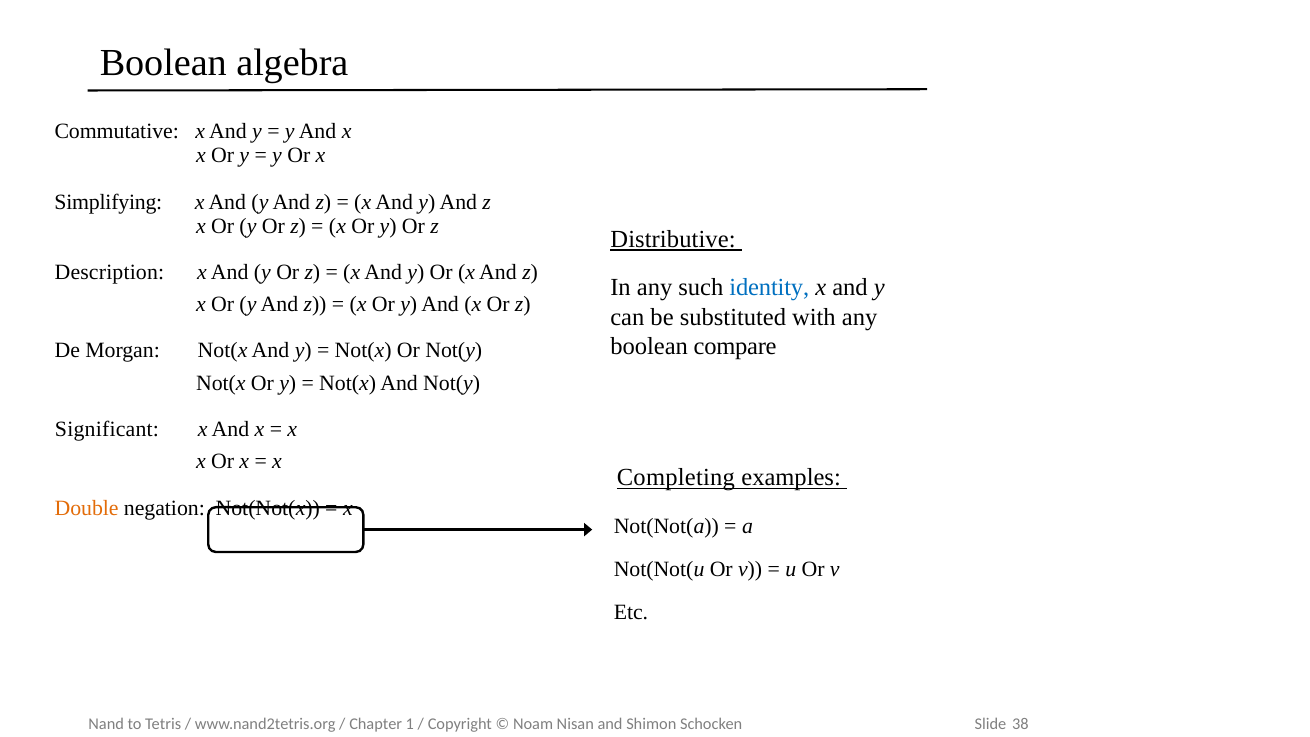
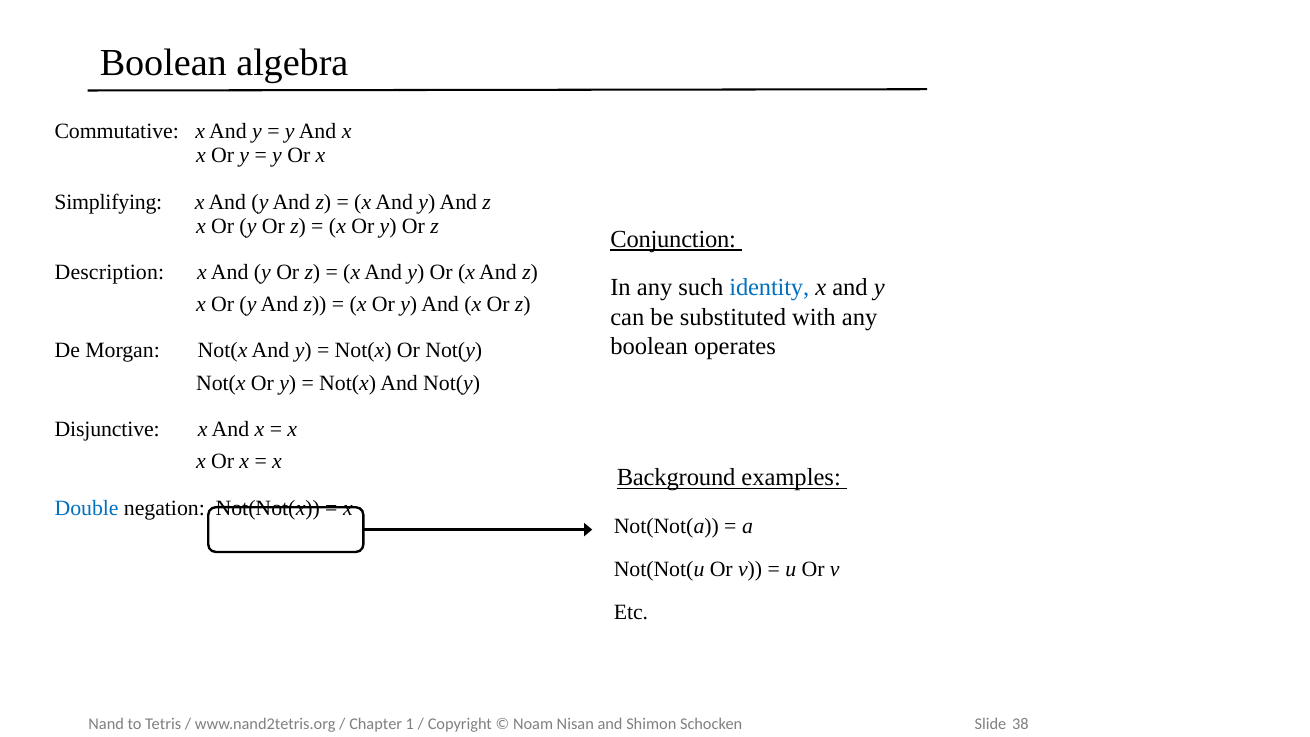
Distributive: Distributive -> Conjunction
compare: compare -> operates
Significant: Significant -> Disjunctive
Completing: Completing -> Background
Double colour: orange -> blue
